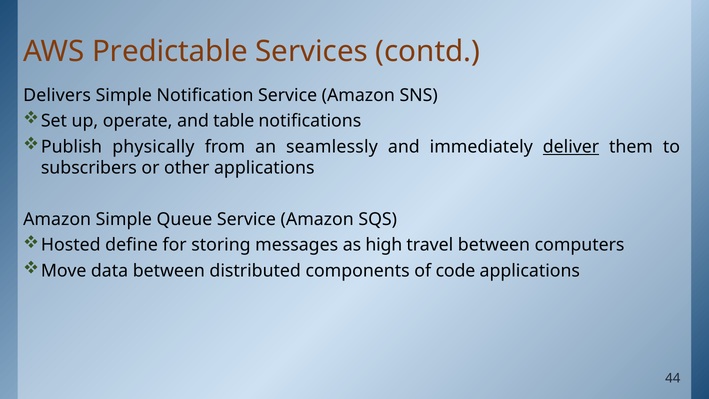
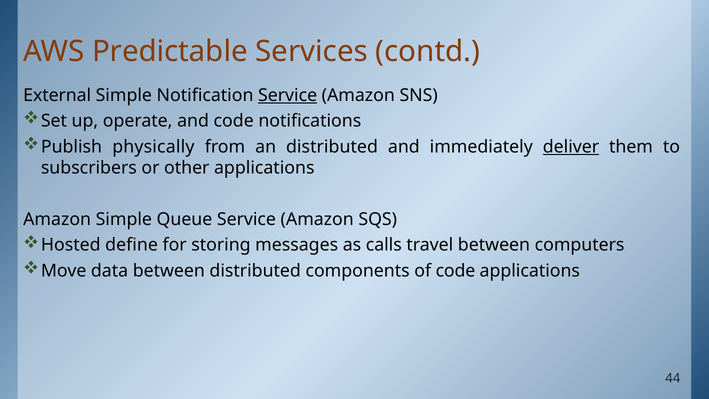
Delivers: Delivers -> External
Service at (288, 95) underline: none -> present
and table: table -> code
an seamlessly: seamlessly -> distributed
high: high -> calls
